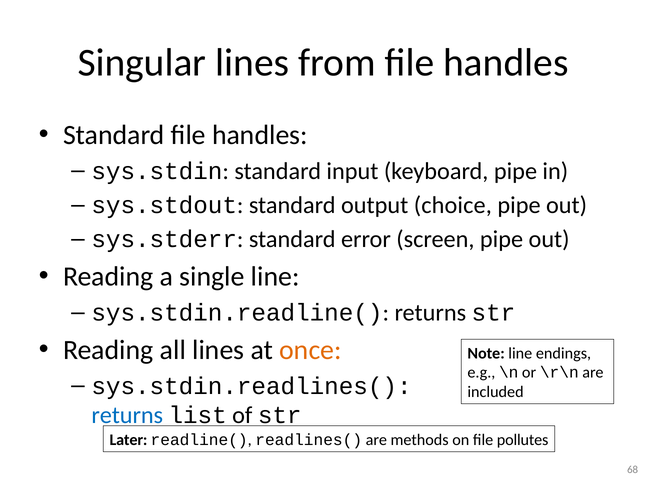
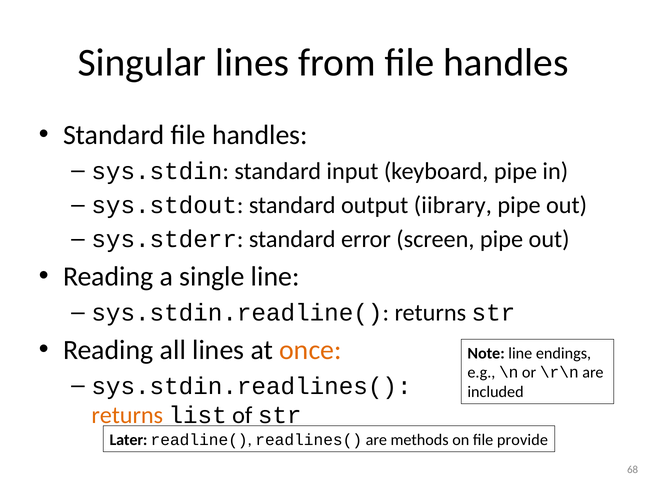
choice: choice -> iibrary
returns at (127, 415) colour: blue -> orange
pollutes: pollutes -> provide
